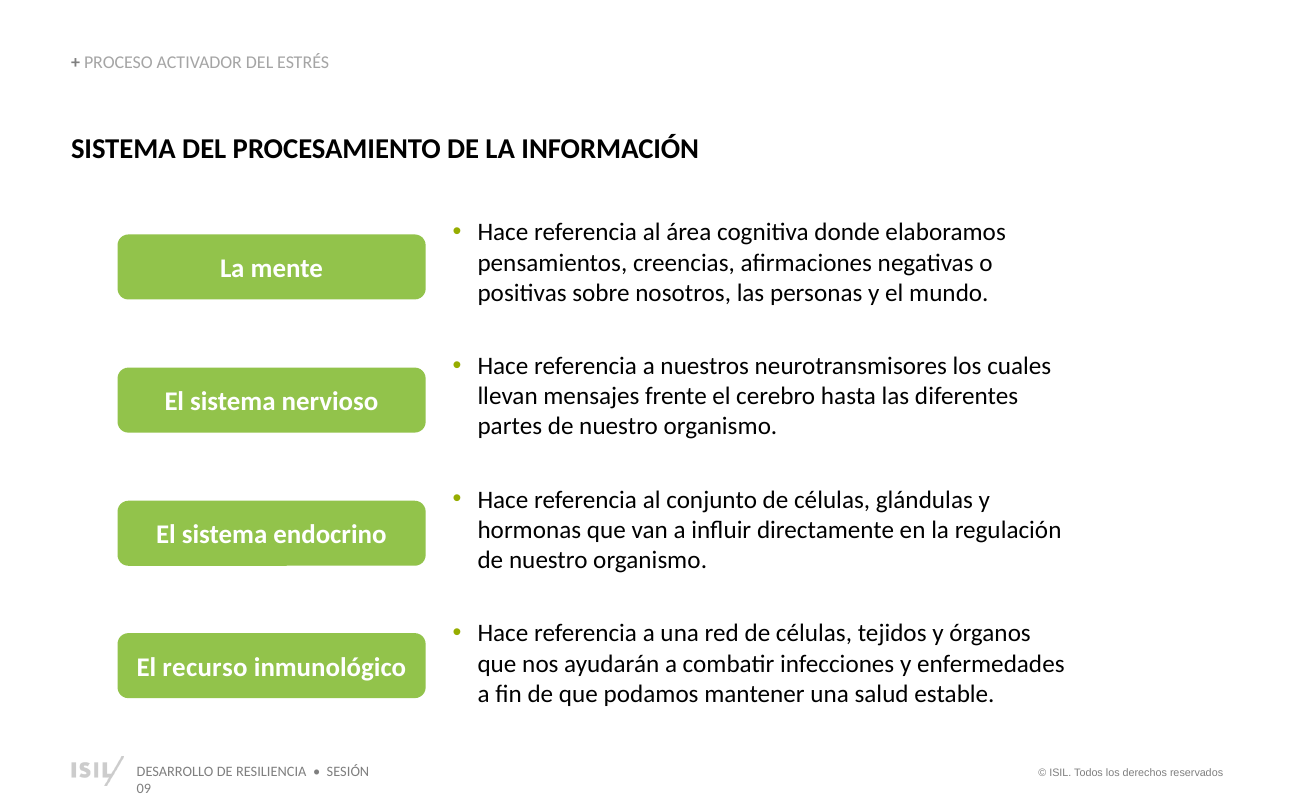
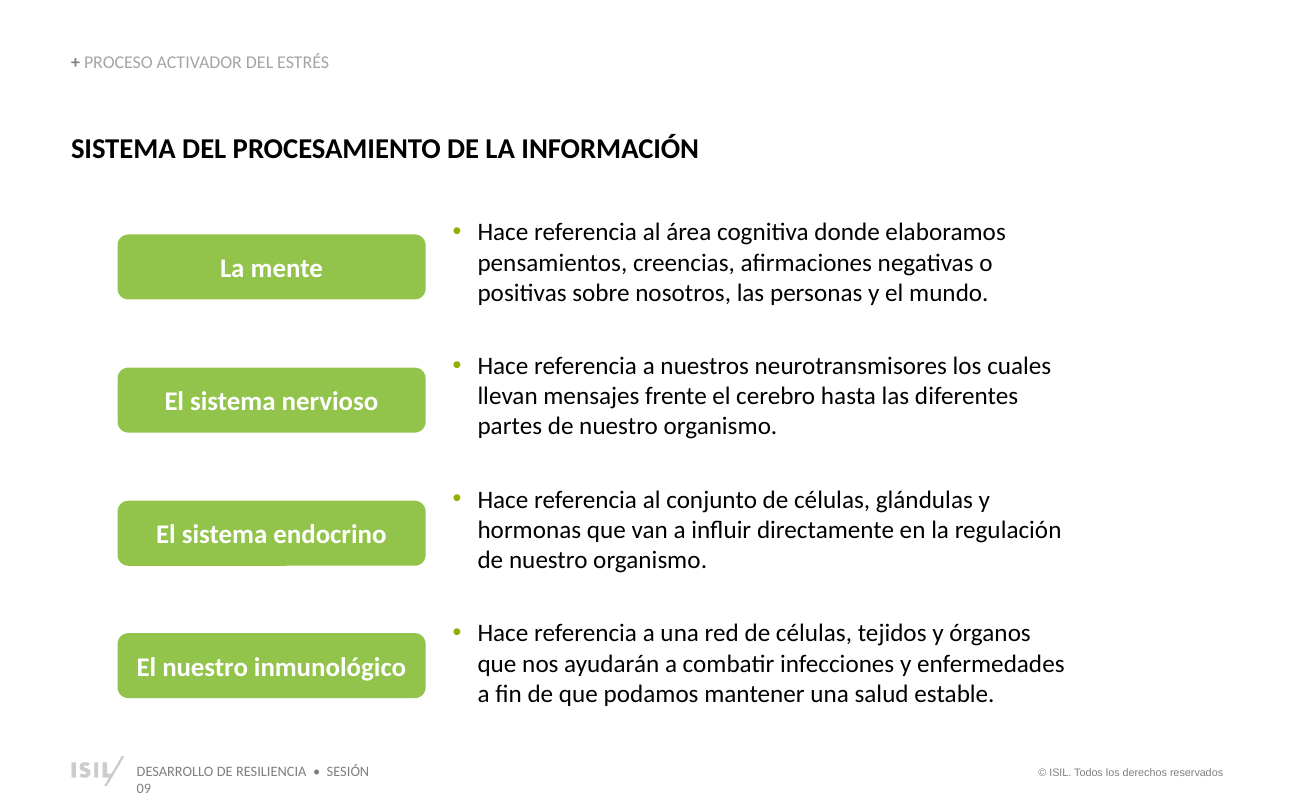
El recurso: recurso -> nuestro
